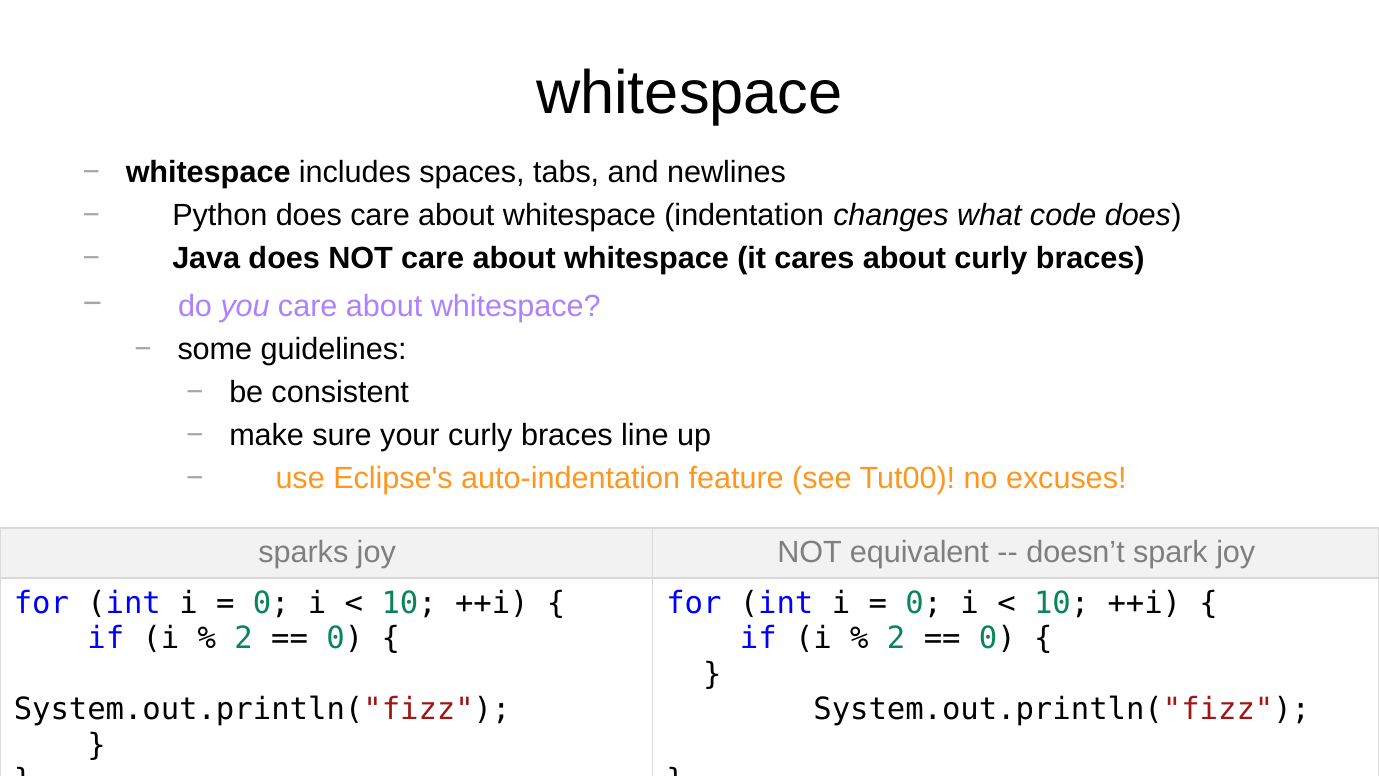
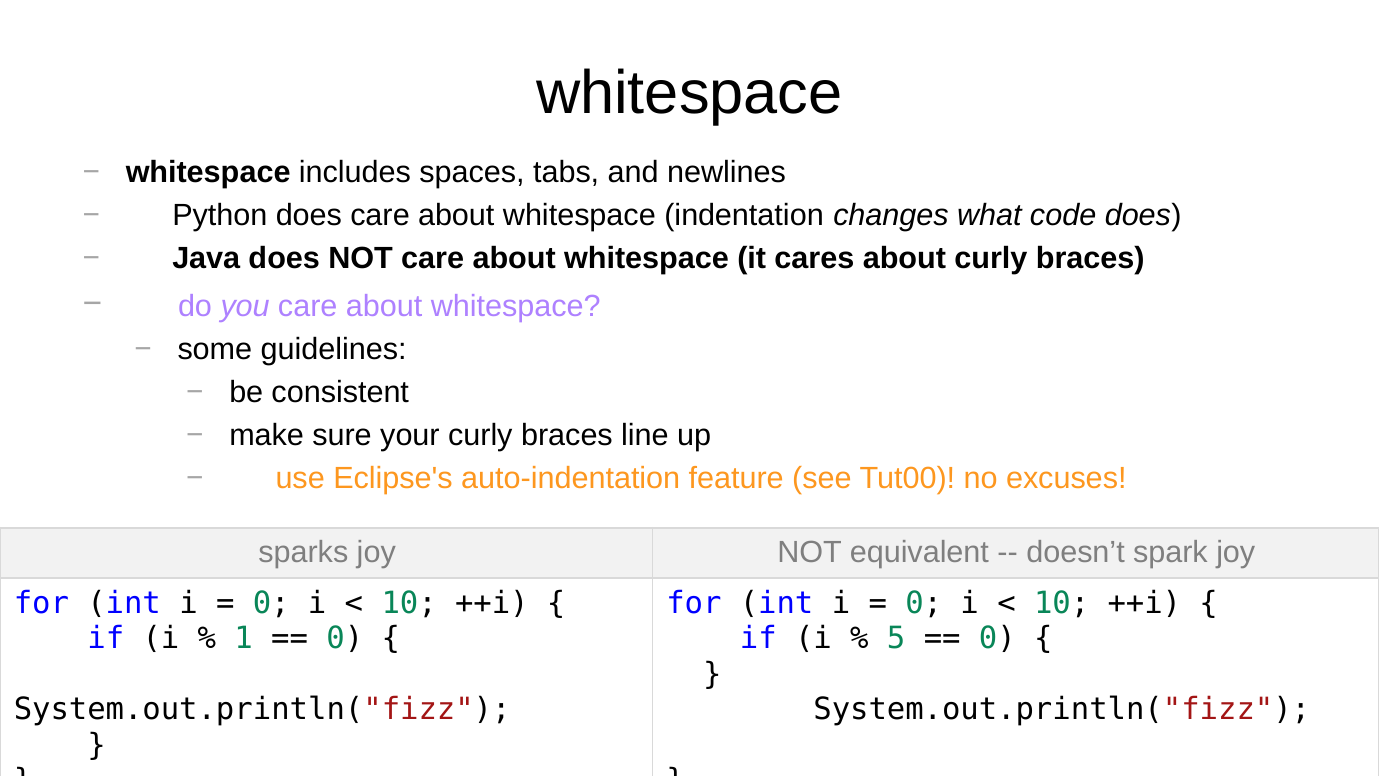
2 at (244, 639): 2 -> 1
2 at (896, 639): 2 -> 5
